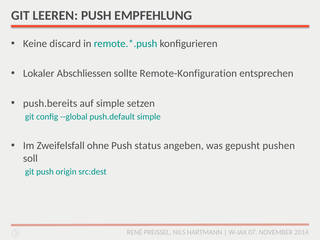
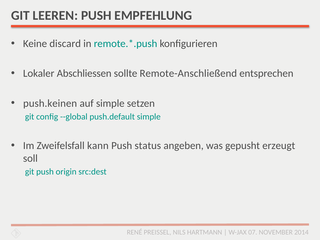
Remote-Konfiguration: Remote-Konfiguration -> Remote-Anschließend
push.bereits: push.bereits -> push.keinen
ohne: ohne -> kann
pushen: pushen -> erzeugt
